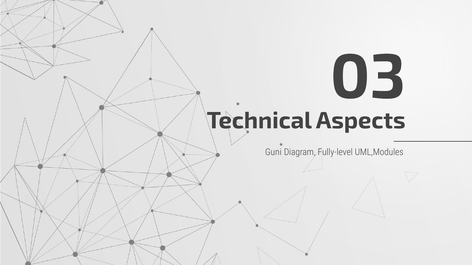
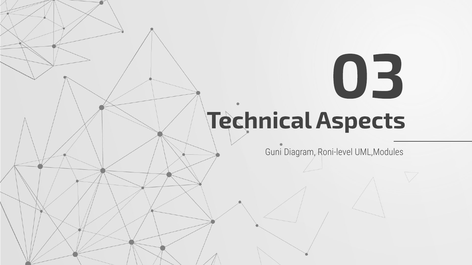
Fully-level: Fully-level -> Roni-level
